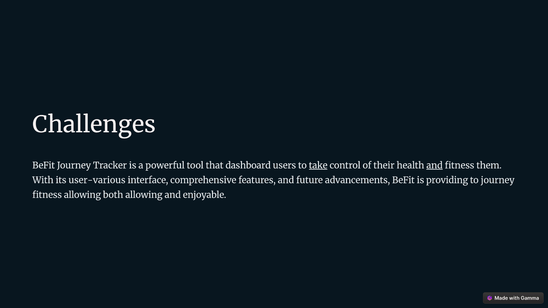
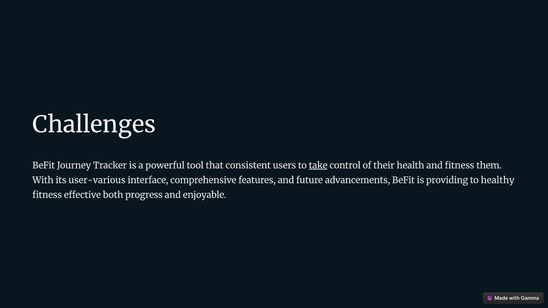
dashboard: dashboard -> consistent
and at (434, 166) underline: present -> none
to journey: journey -> healthy
fitness allowing: allowing -> effective
both allowing: allowing -> progress
